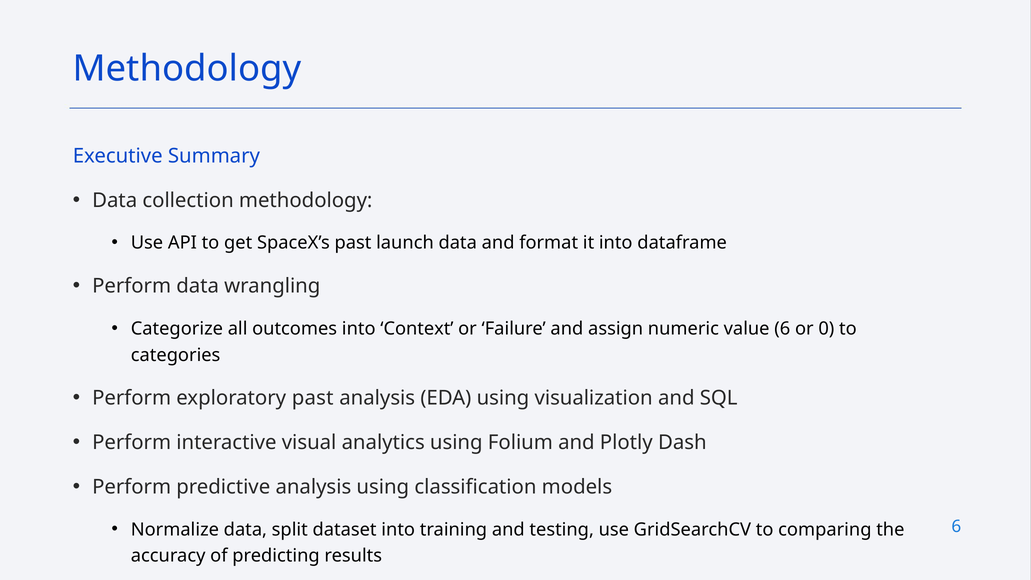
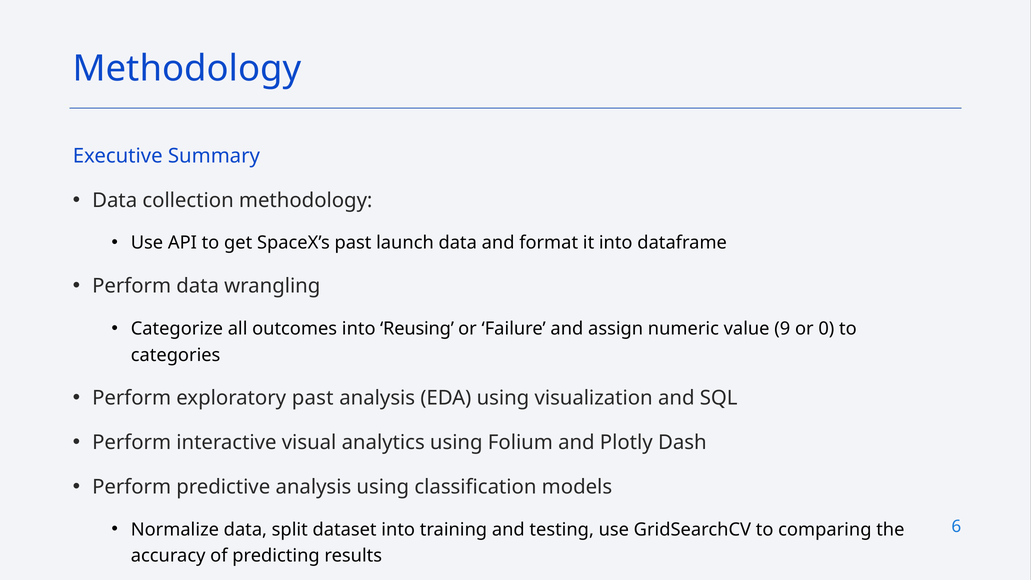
Context: Context -> Reusing
value 6: 6 -> 9
